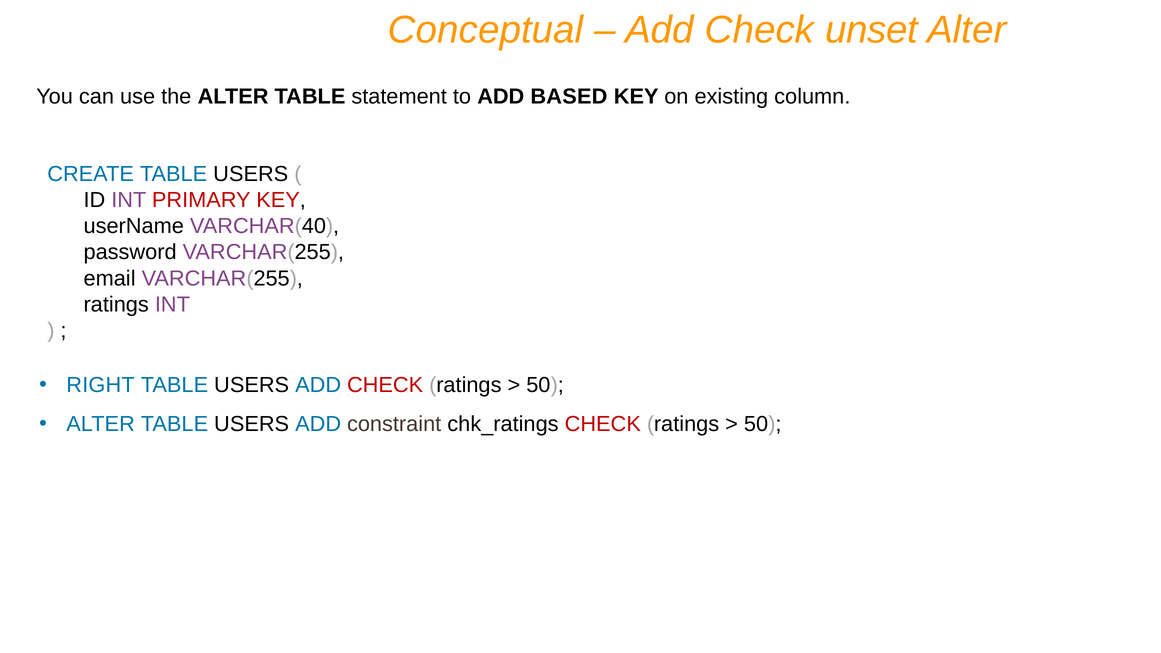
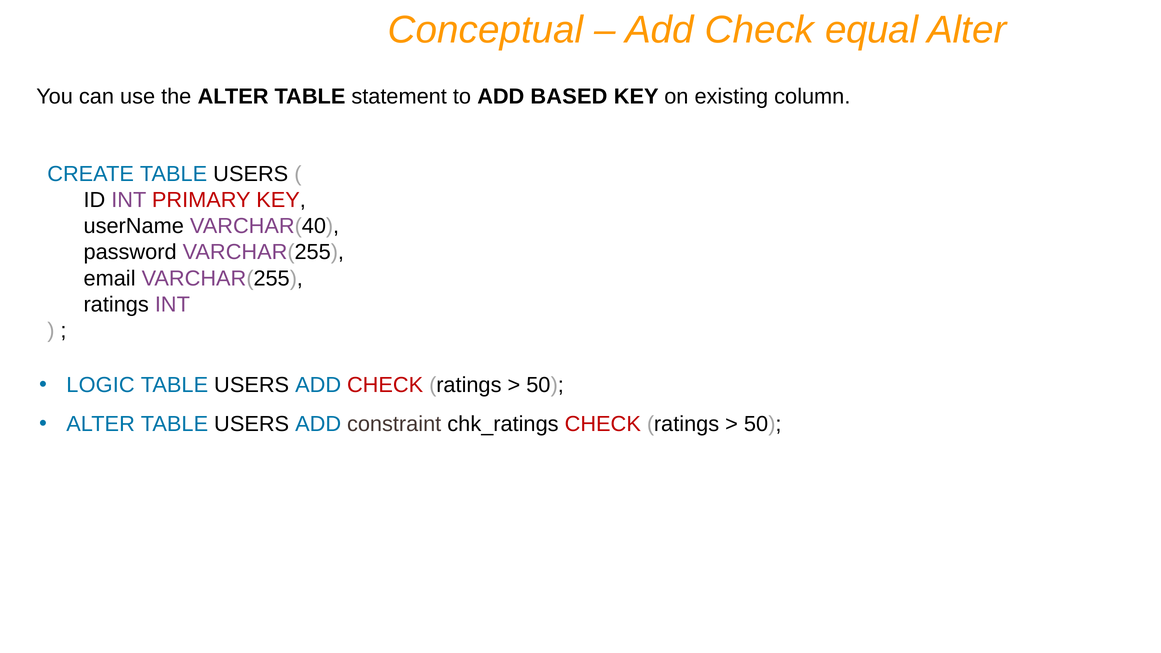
unset: unset -> equal
RIGHT: RIGHT -> LOGIC
